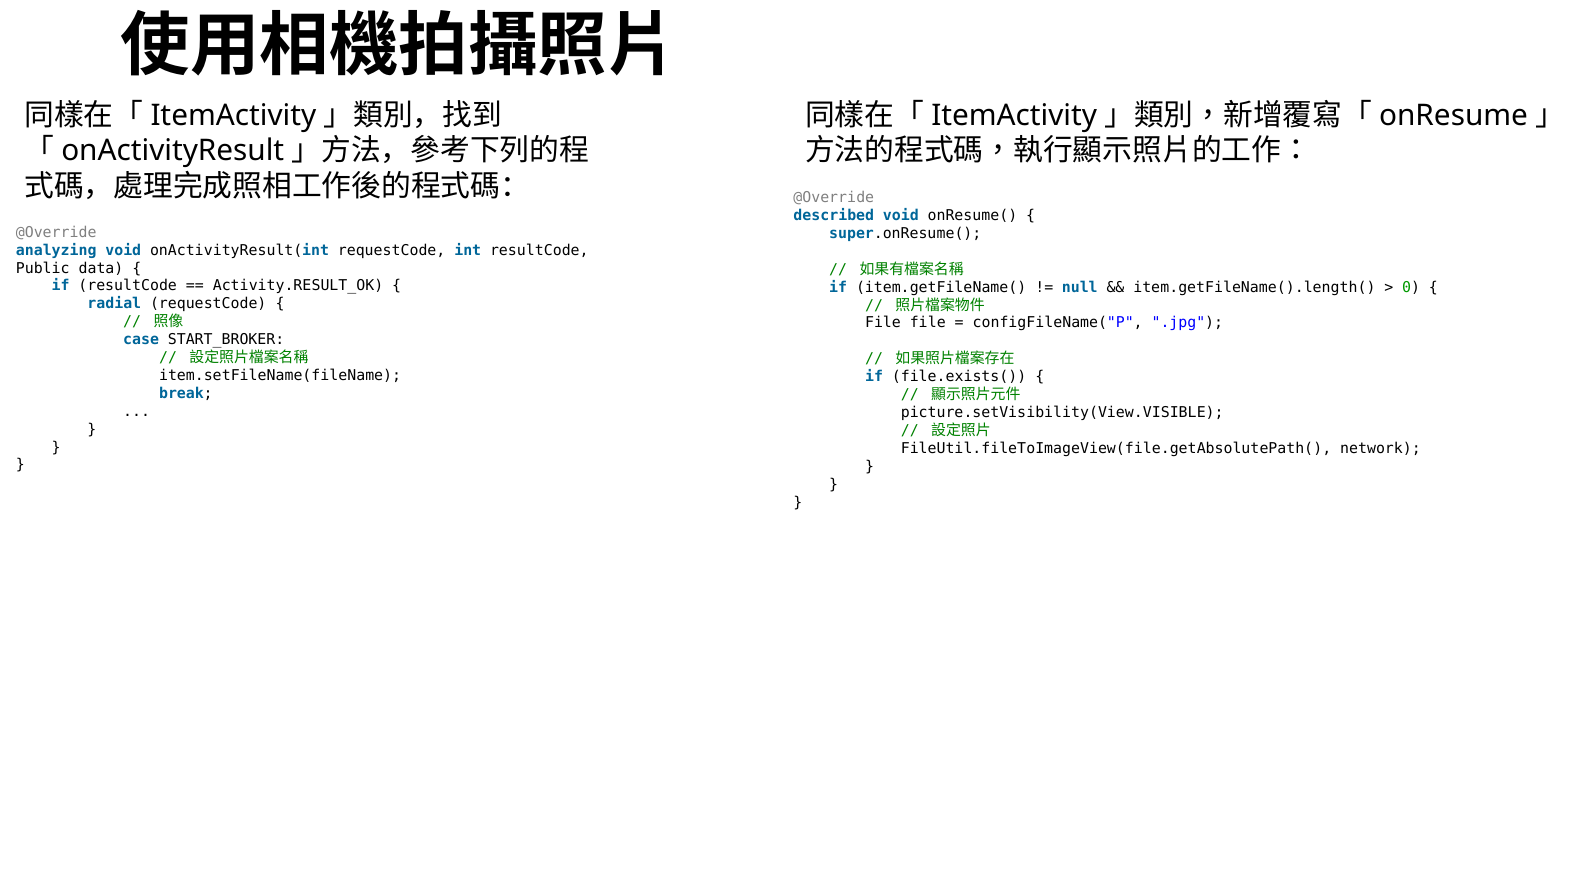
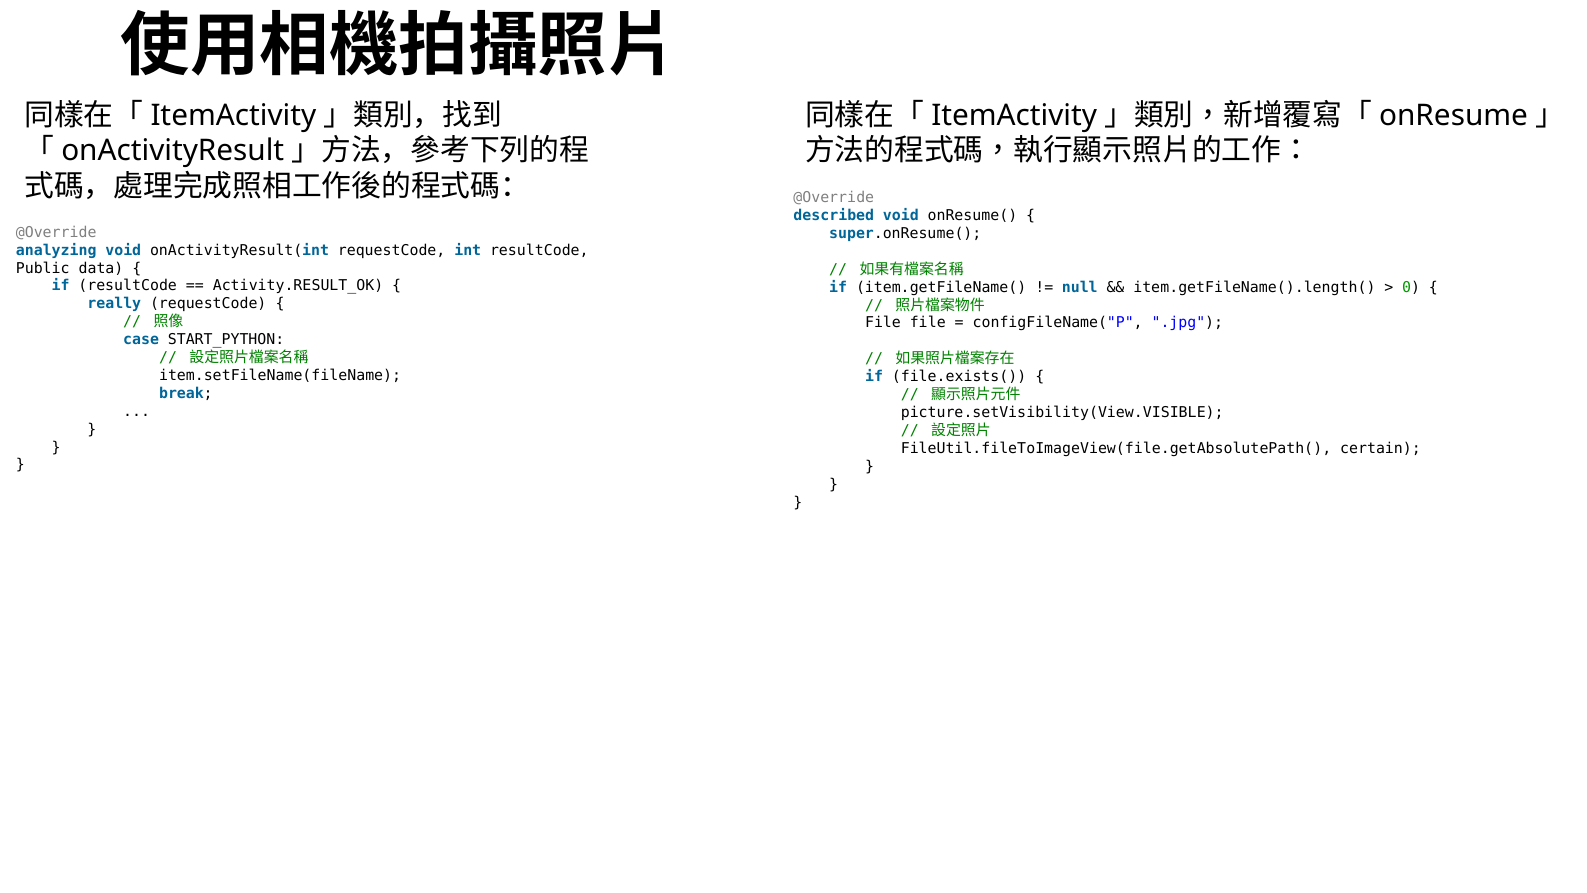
radial: radial -> really
START_BROKER: START_BROKER -> START_PYTHON
network: network -> certain
